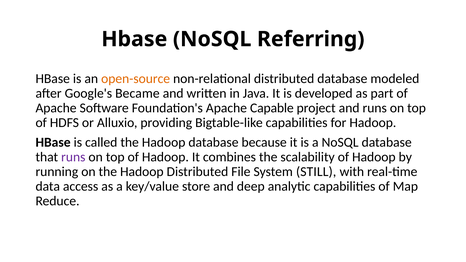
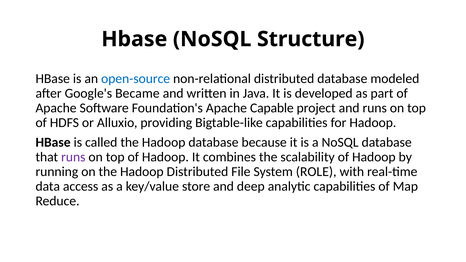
Referring: Referring -> Structure
open-source colour: orange -> blue
STILL: STILL -> ROLE
